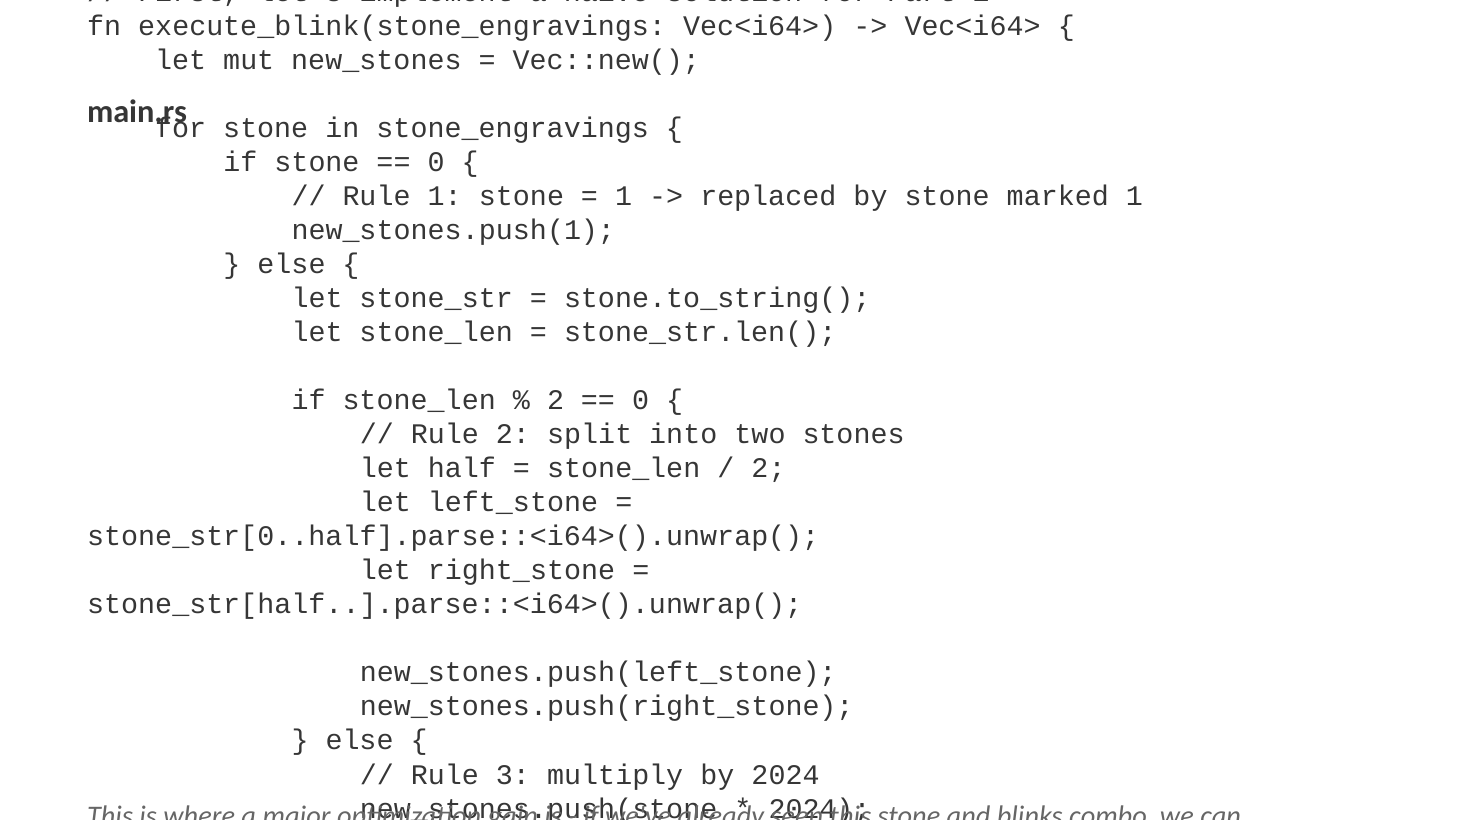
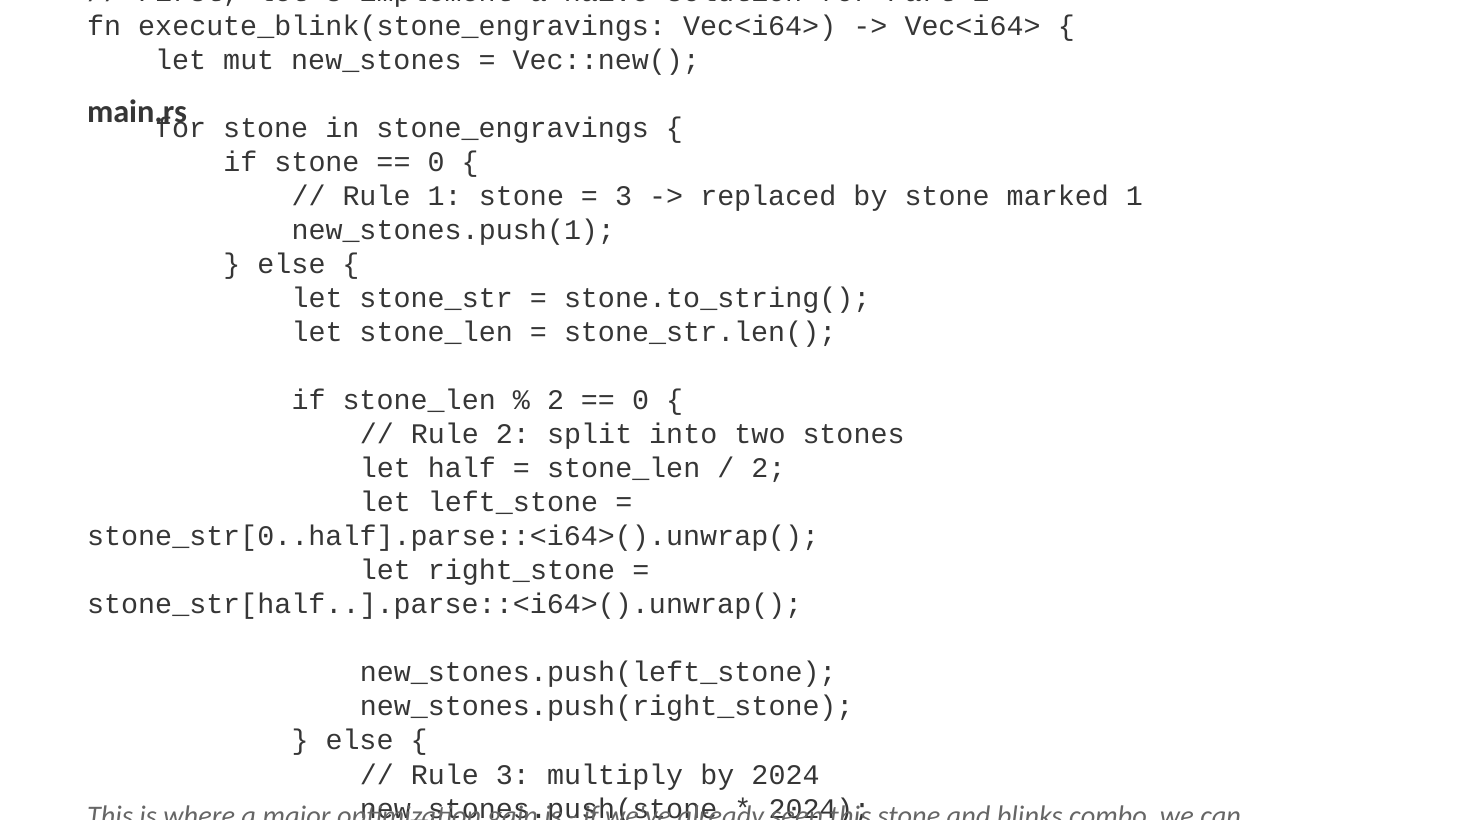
1 at (624, 196): 1 -> 3
